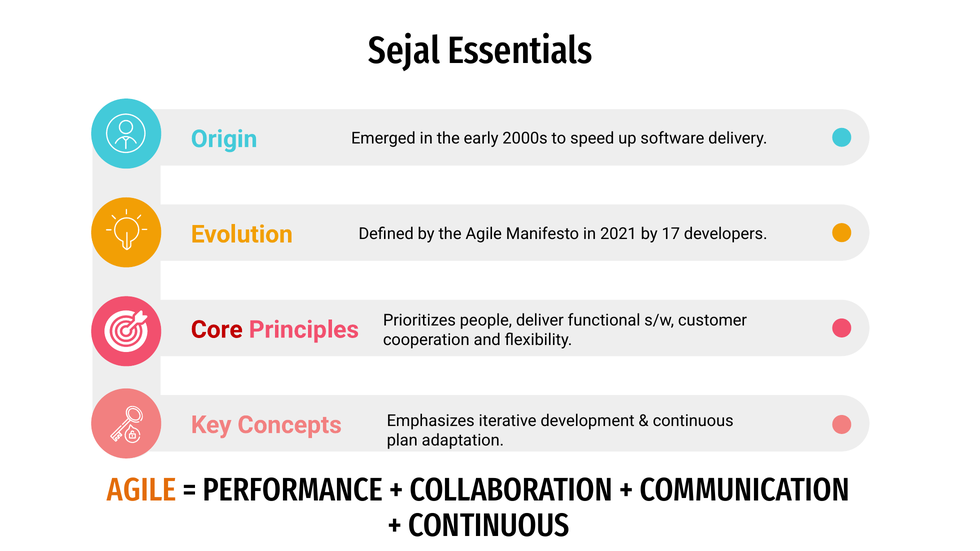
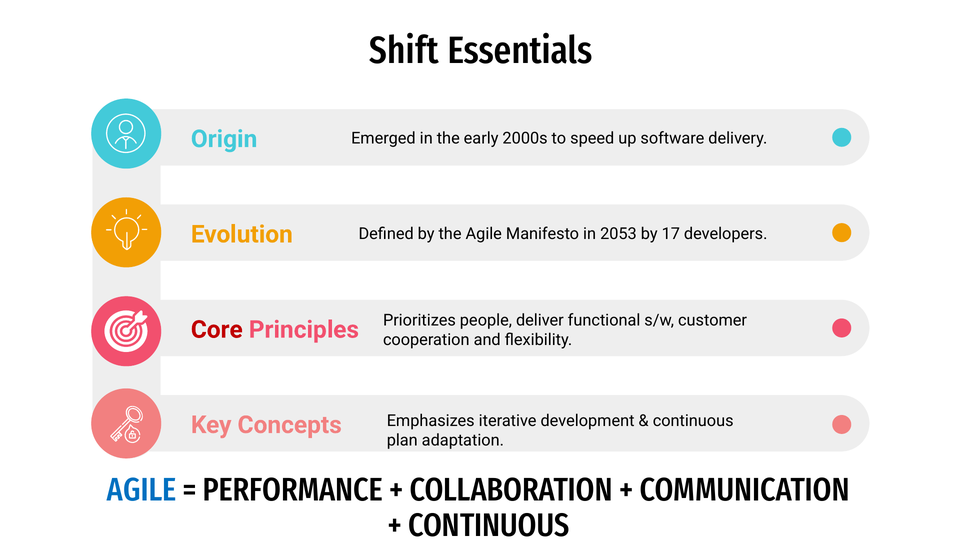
Sejal: Sejal -> Shift
2021: 2021 -> 2053
AGILE at (142, 490) colour: orange -> blue
